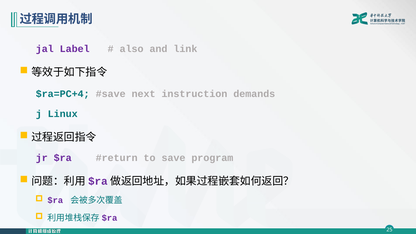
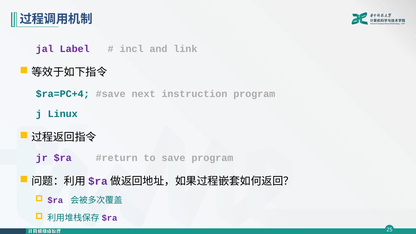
also: also -> incl
instruction demands: demands -> program
